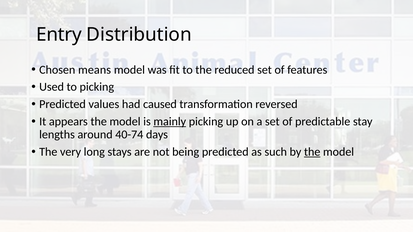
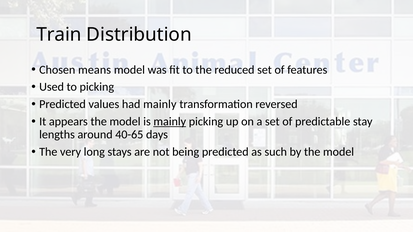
Entry: Entry -> Train
had caused: caused -> mainly
40-74: 40-74 -> 40-65
the at (312, 152) underline: present -> none
